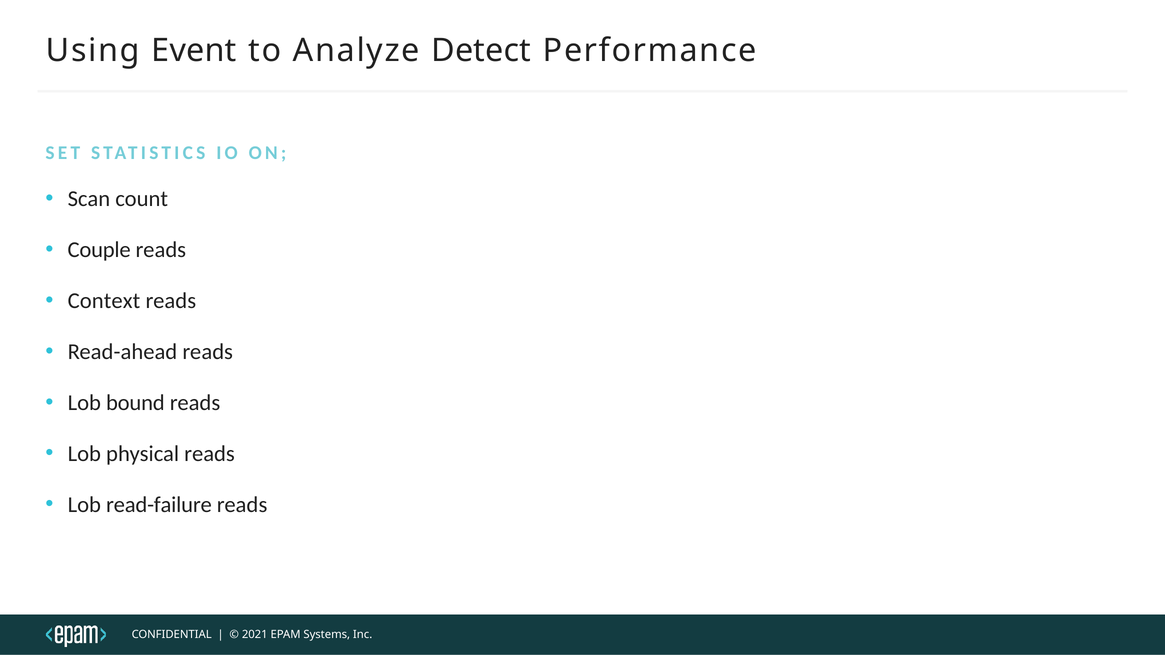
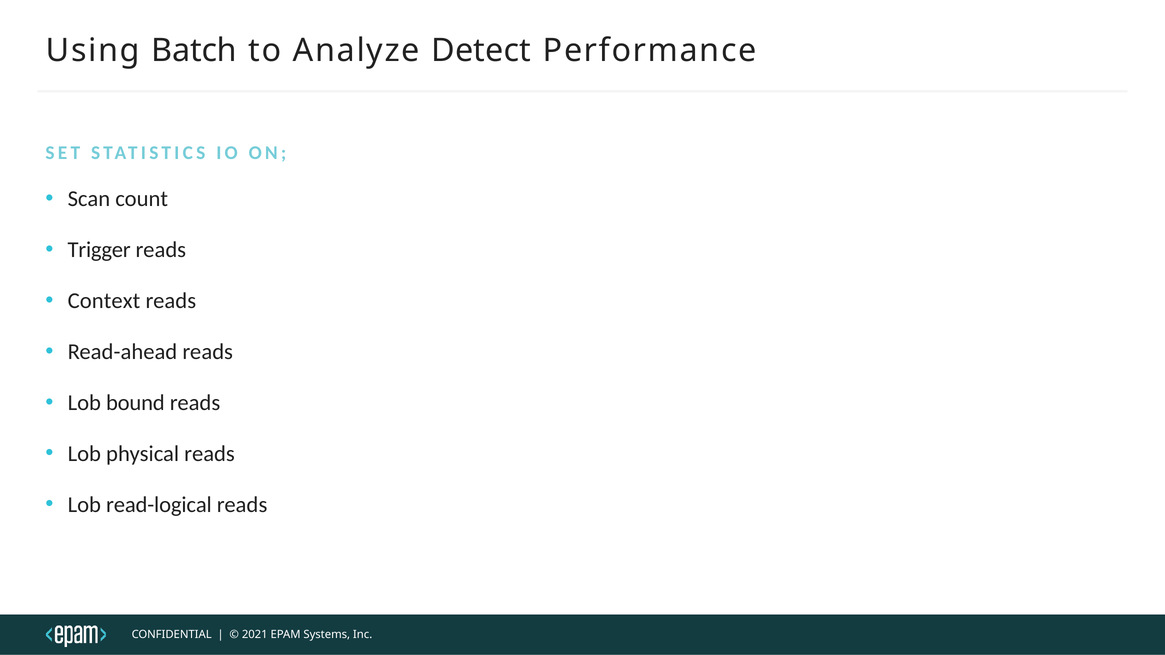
Event: Event -> Batch
Couple: Couple -> Trigger
read-failure: read-failure -> read-logical
